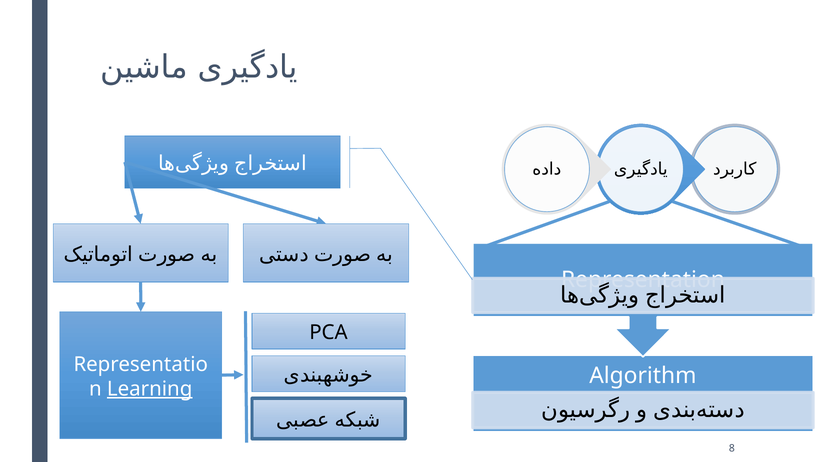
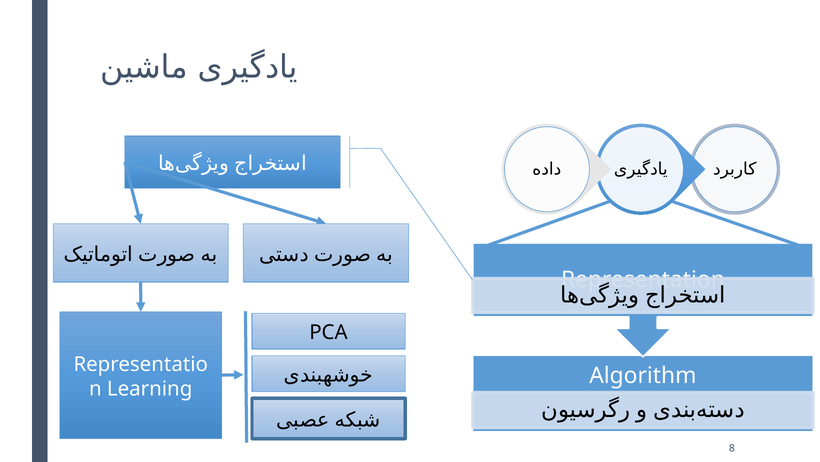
Learning underline: present -> none
